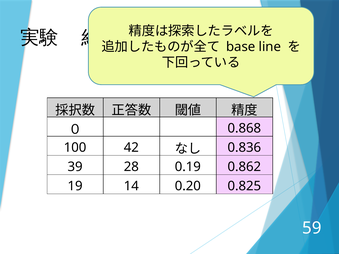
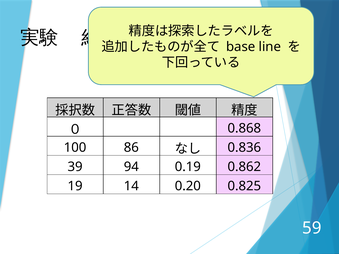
42: 42 -> 86
28: 28 -> 94
